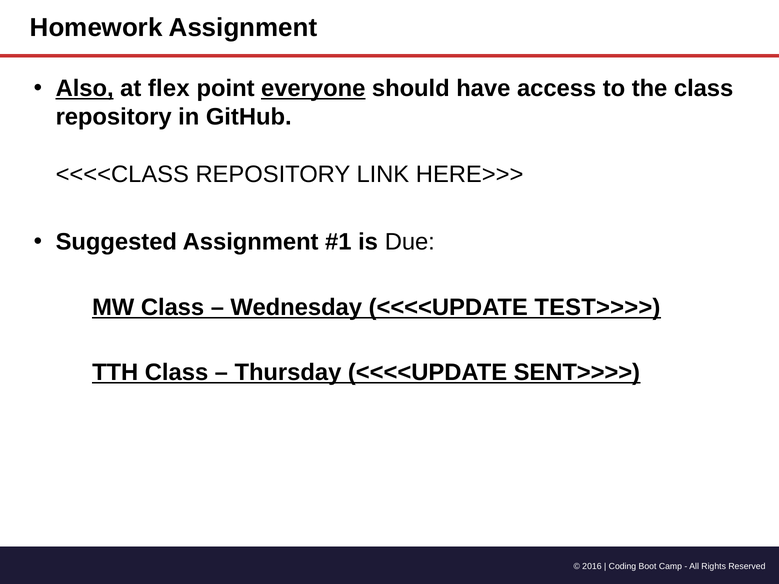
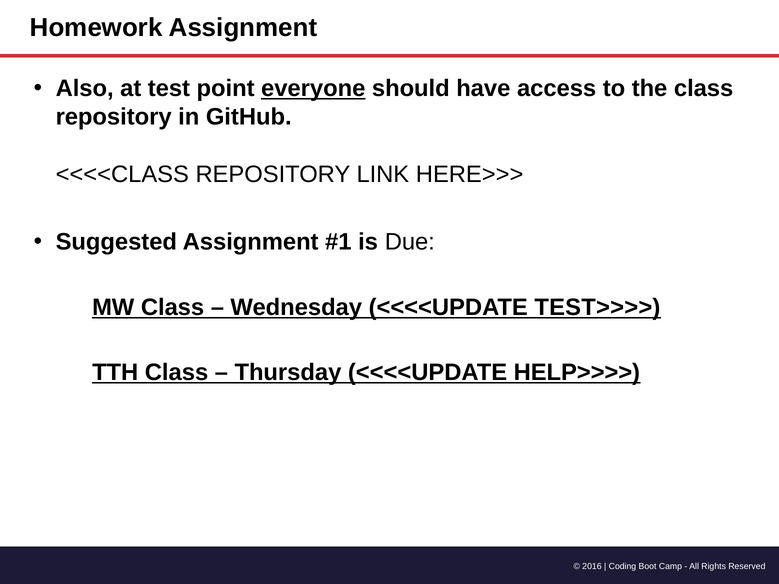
Also underline: present -> none
flex: flex -> test
SENT>>>>: SENT>>>> -> HELP>>>>
